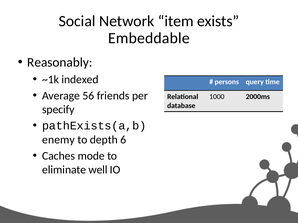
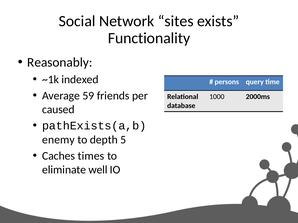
item: item -> sites
Embeddable: Embeddable -> Functionality
56: 56 -> 59
specify: specify -> caused
6: 6 -> 5
mode: mode -> times
